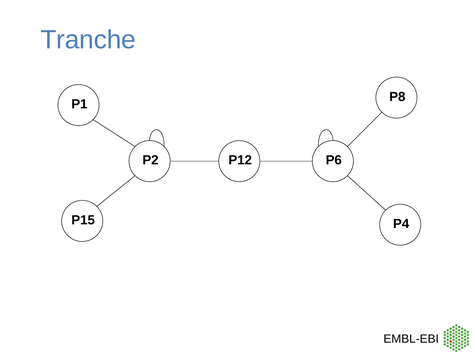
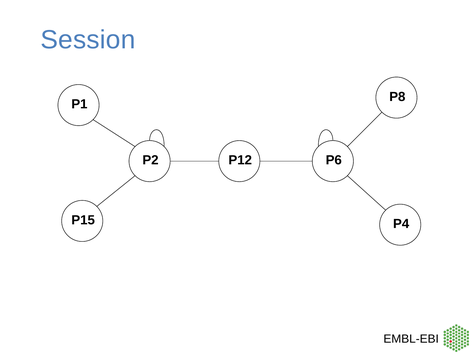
Tranche: Tranche -> Session
